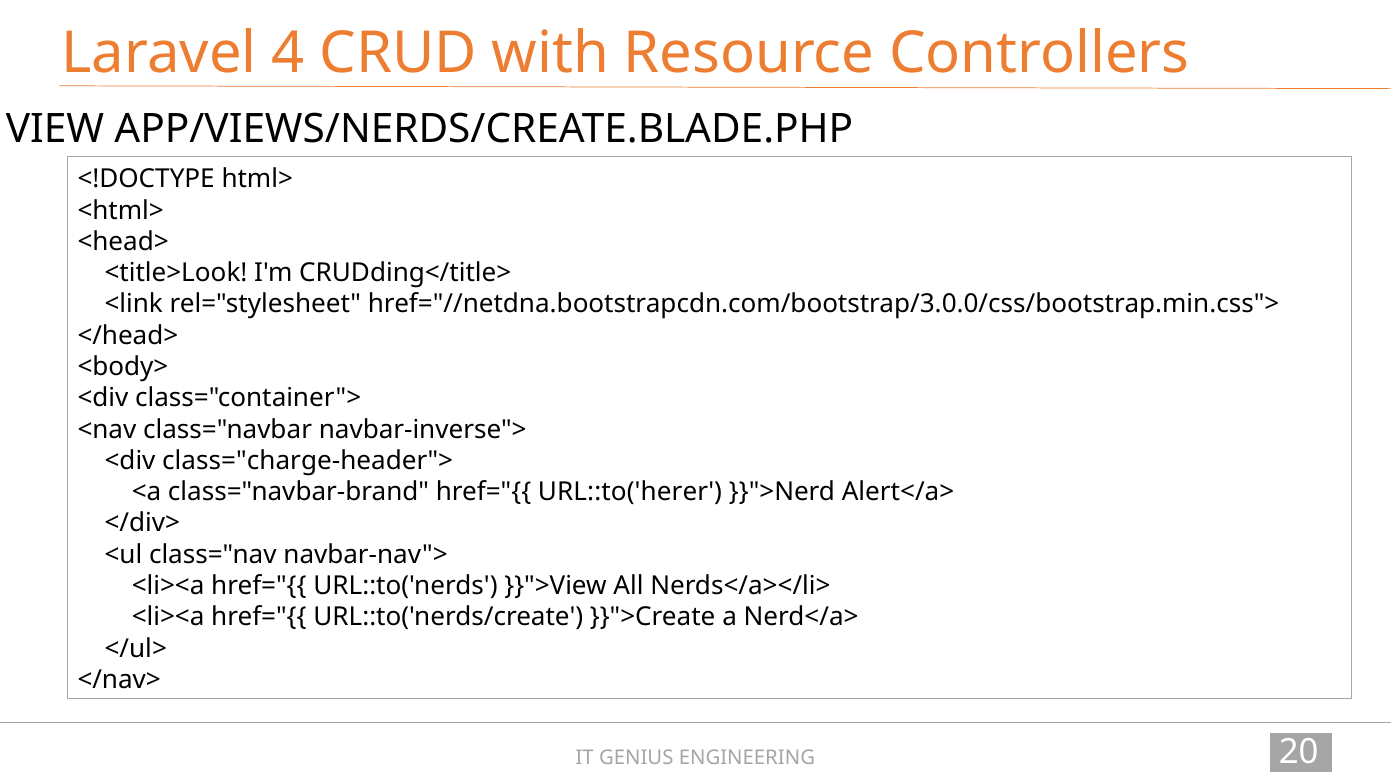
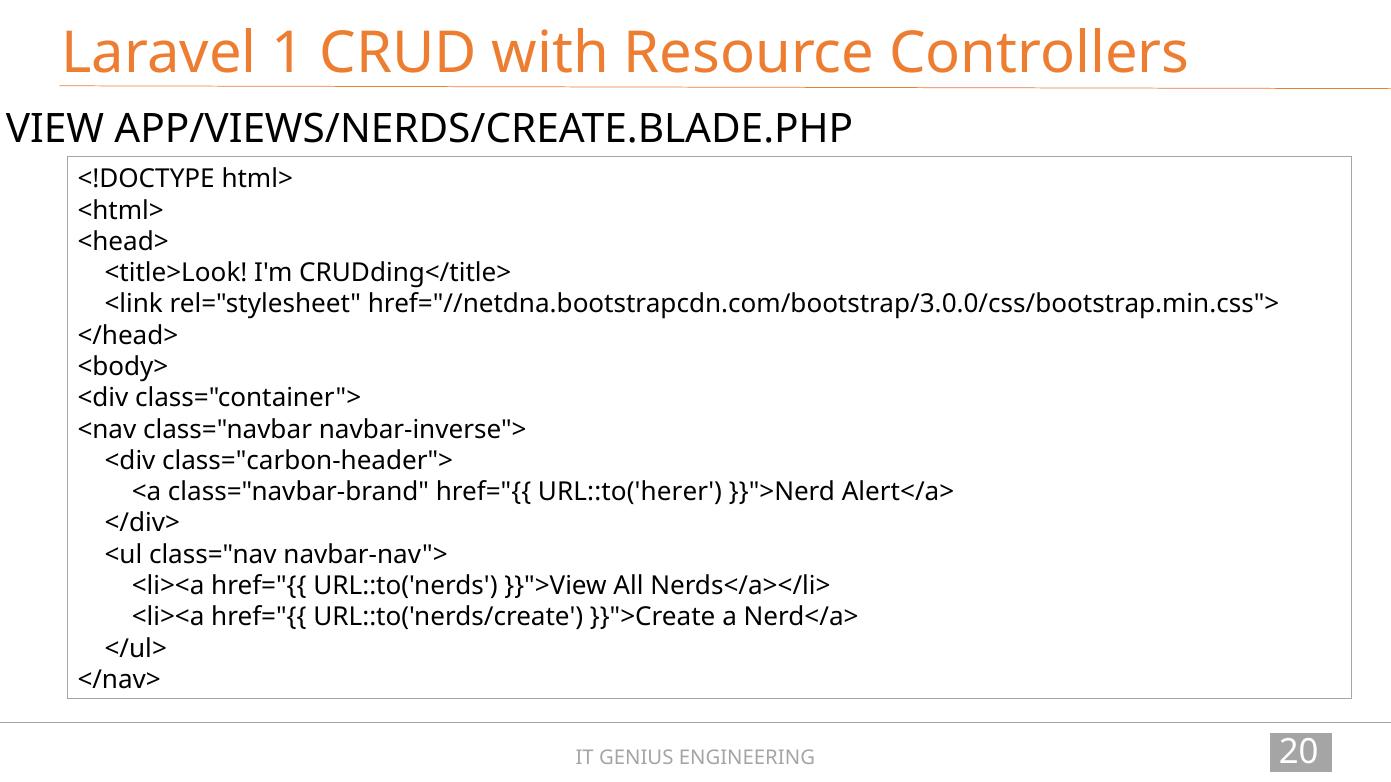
4: 4 -> 1
class="charge-header">: class="charge-header"> -> class="carbon-header">
